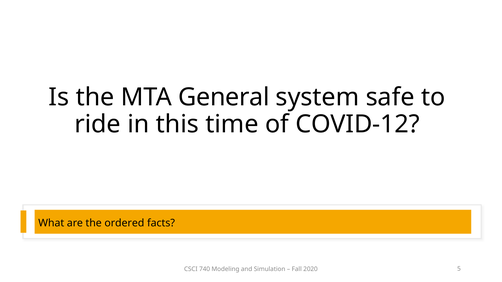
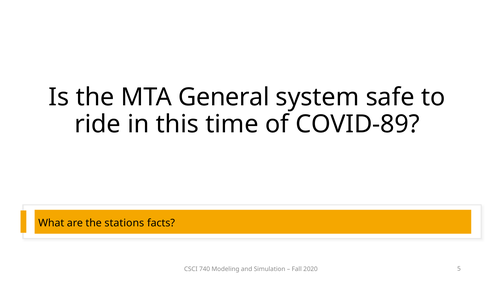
COVID-12: COVID-12 -> COVID-89
ordered: ordered -> stations
